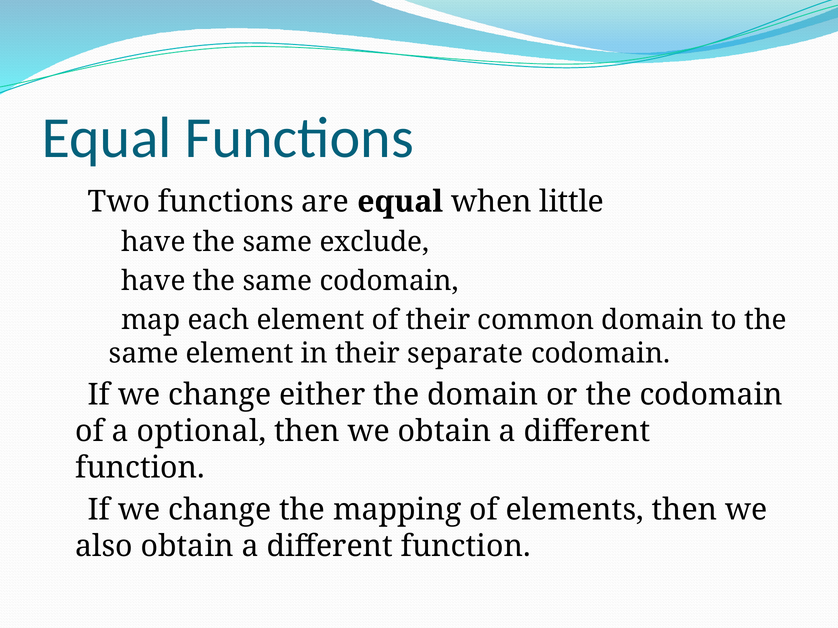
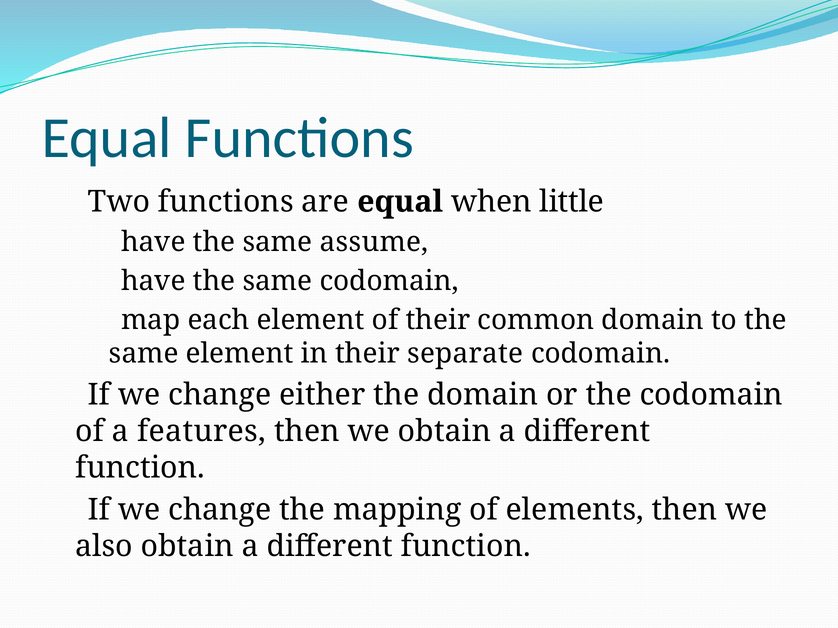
exclude: exclude -> assume
optional: optional -> features
